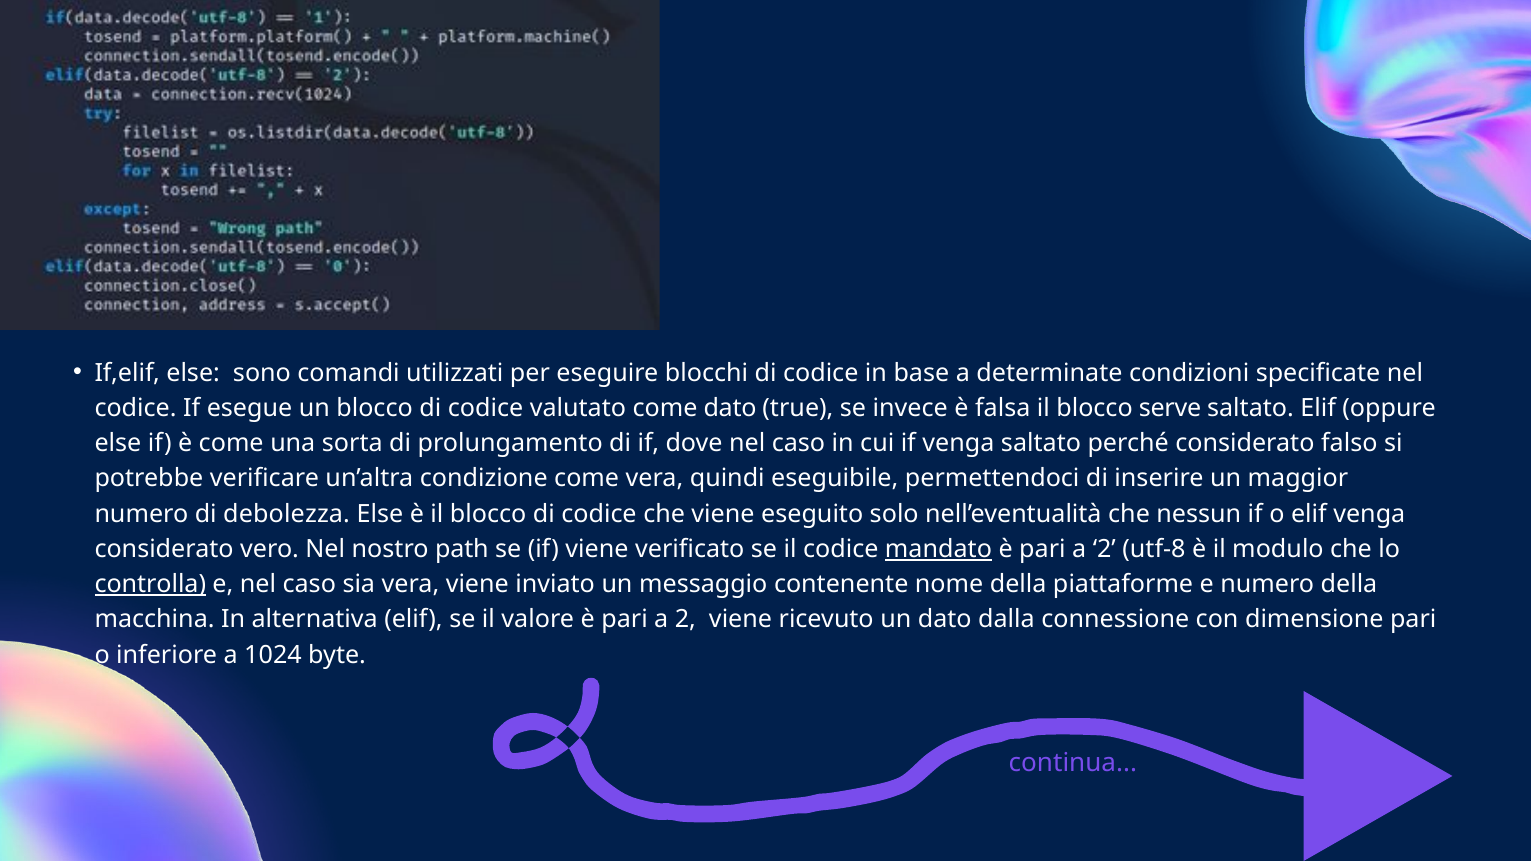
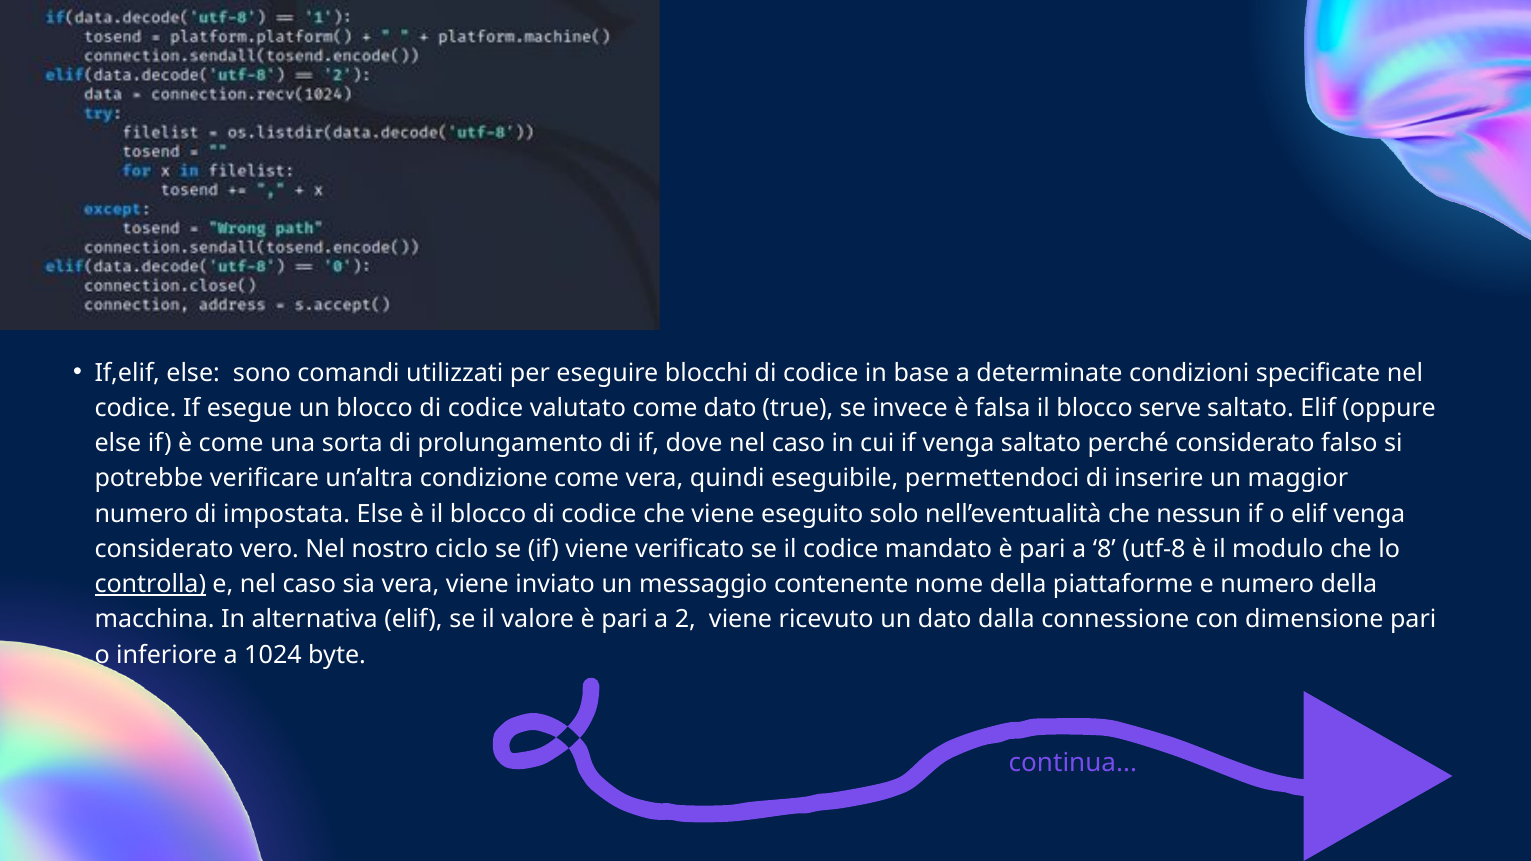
debolezza: debolezza -> impostata
path: path -> ciclo
mandato underline: present -> none
2 at (1104, 549): 2 -> 8
